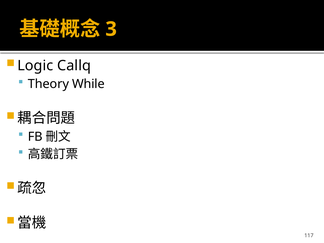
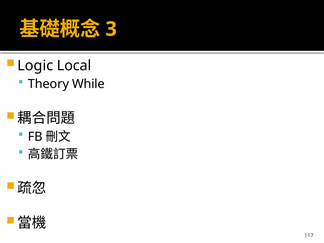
Callq: Callq -> Local
